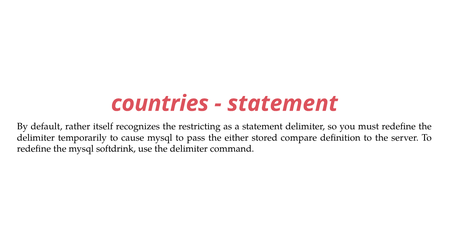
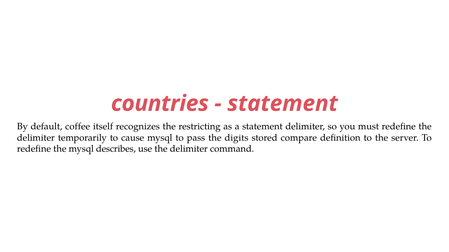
rather: rather -> coffee
either: either -> digits
softdrink: softdrink -> describes
